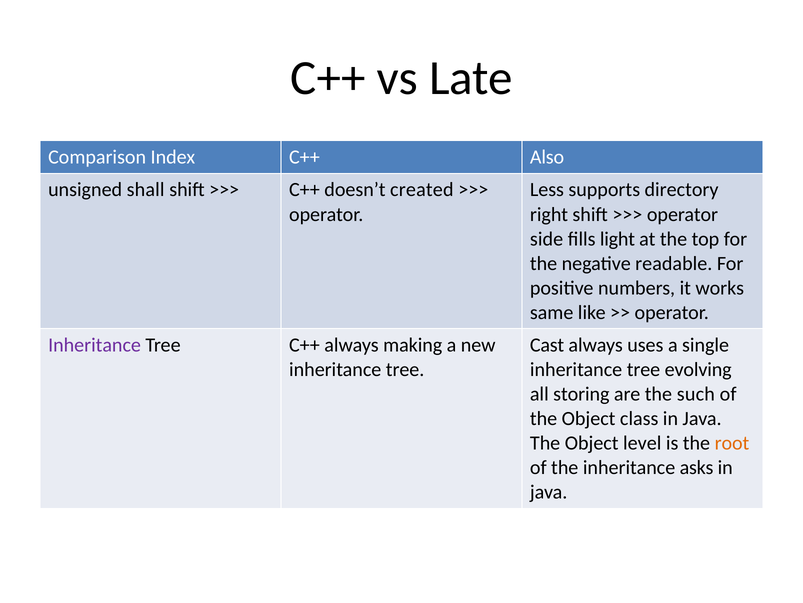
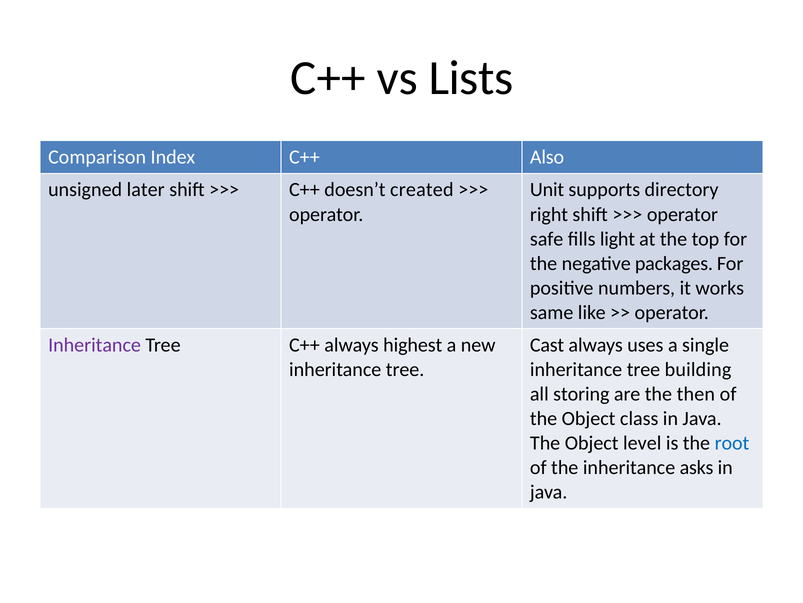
Late: Late -> Lists
shall: shall -> later
Less: Less -> Unit
side: side -> safe
readable: readable -> packages
making: making -> highest
evolving: evolving -> building
such: such -> then
root colour: orange -> blue
